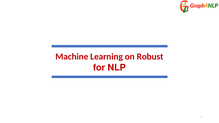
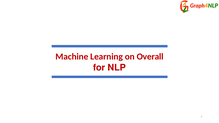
Robust: Robust -> Overall
